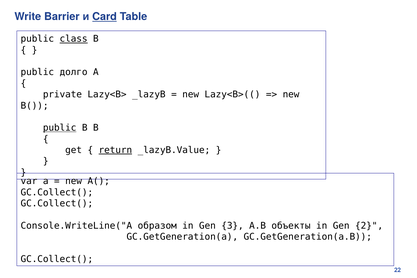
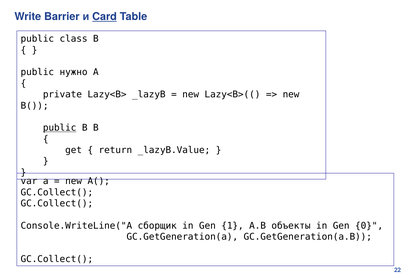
class underline: present -> none
долго: долго -> нужно
return underline: present -> none
образом: образом -> сборщик
3: 3 -> 1
2: 2 -> 0
